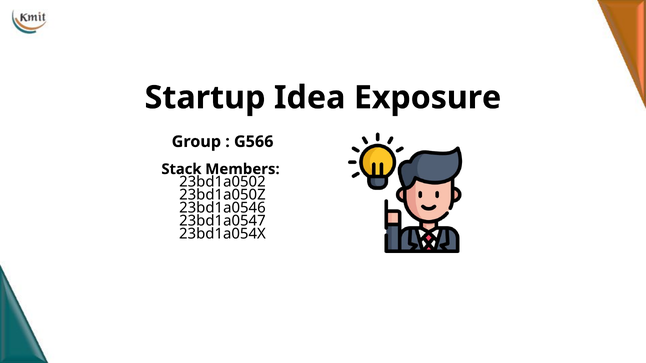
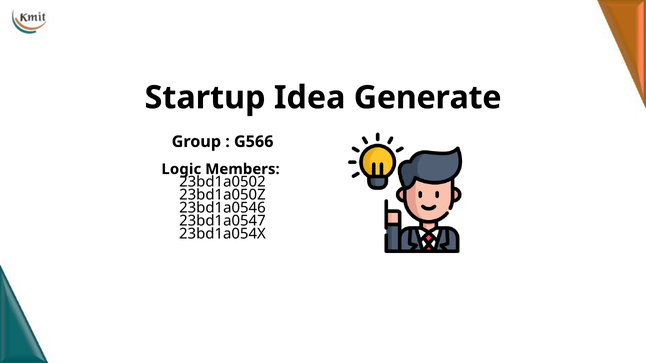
Exposure: Exposure -> Generate
Stack: Stack -> Logic
